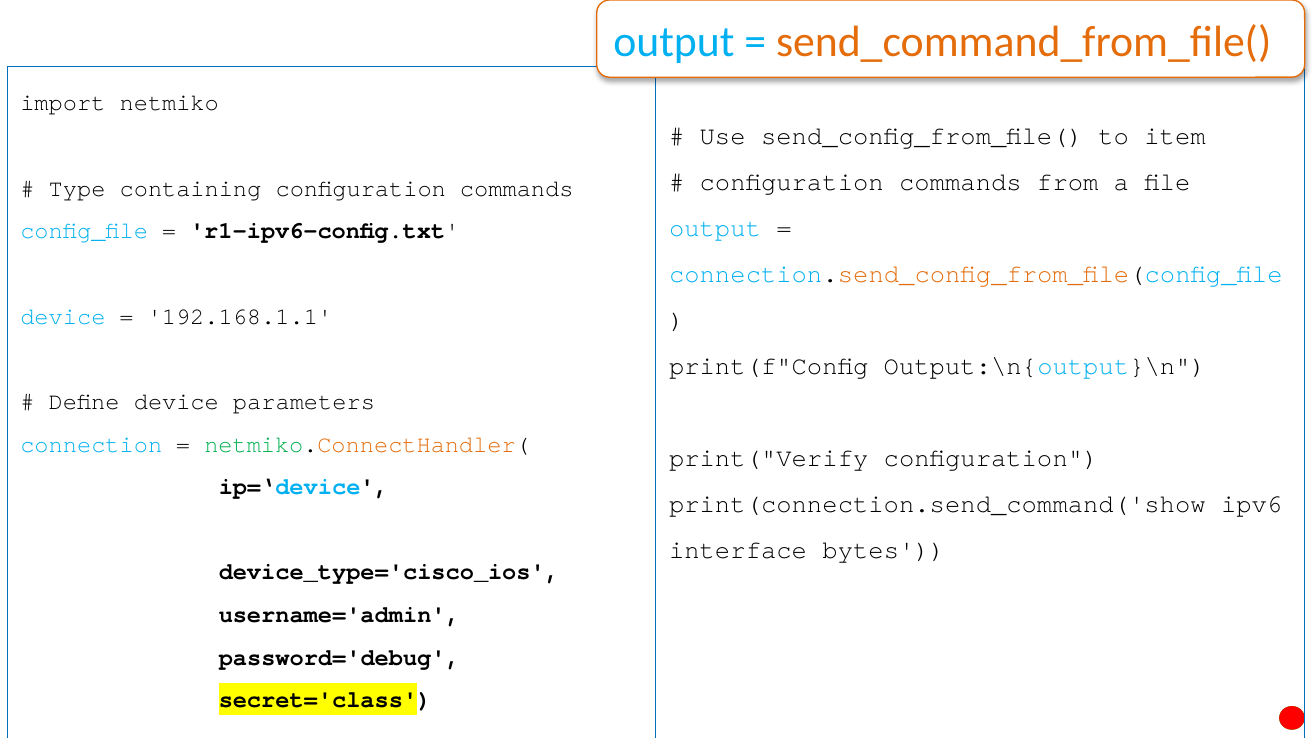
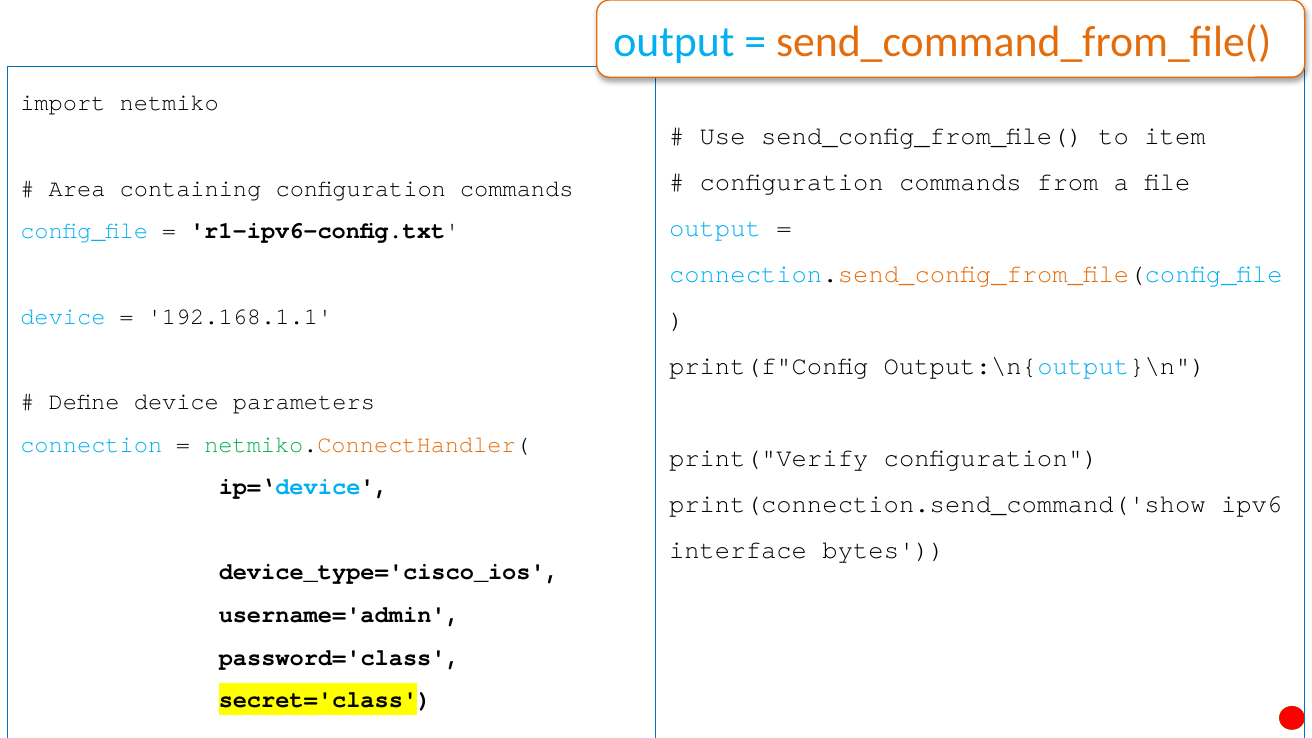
Type: Type -> Area
password='debug: password='debug -> password='class
